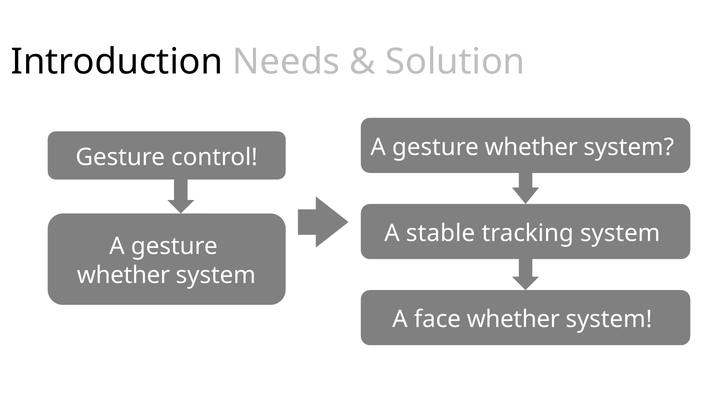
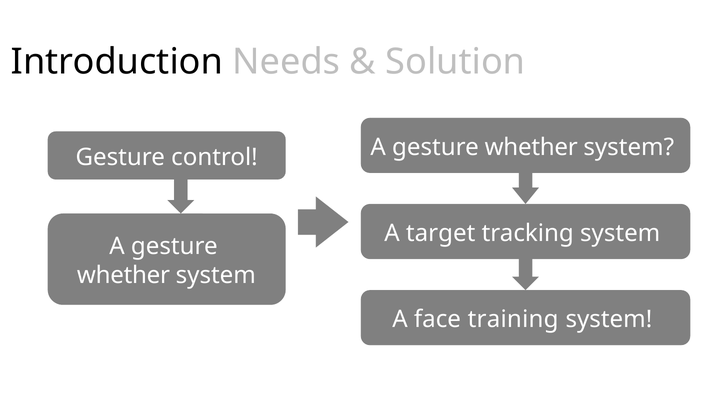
stable: stable -> target
face whether: whether -> training
